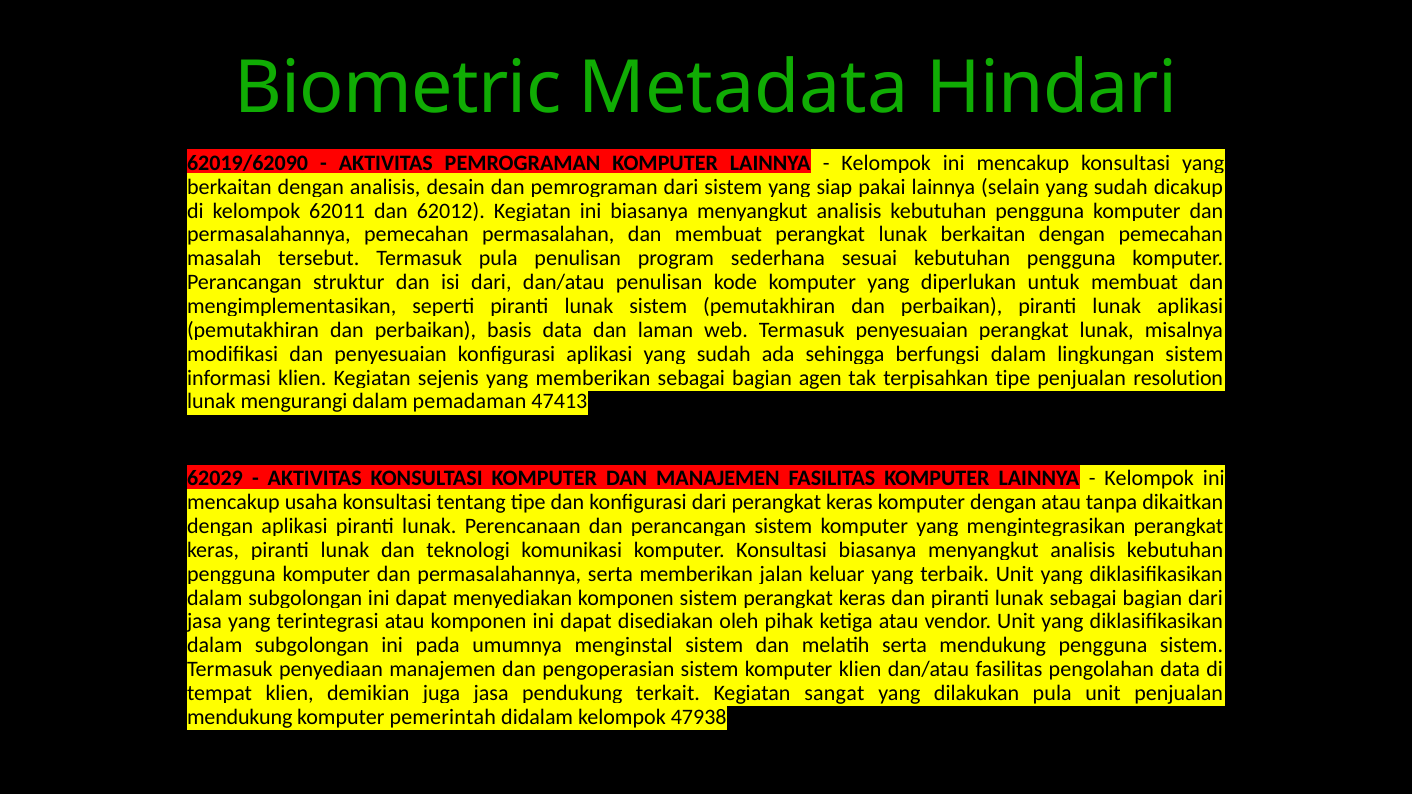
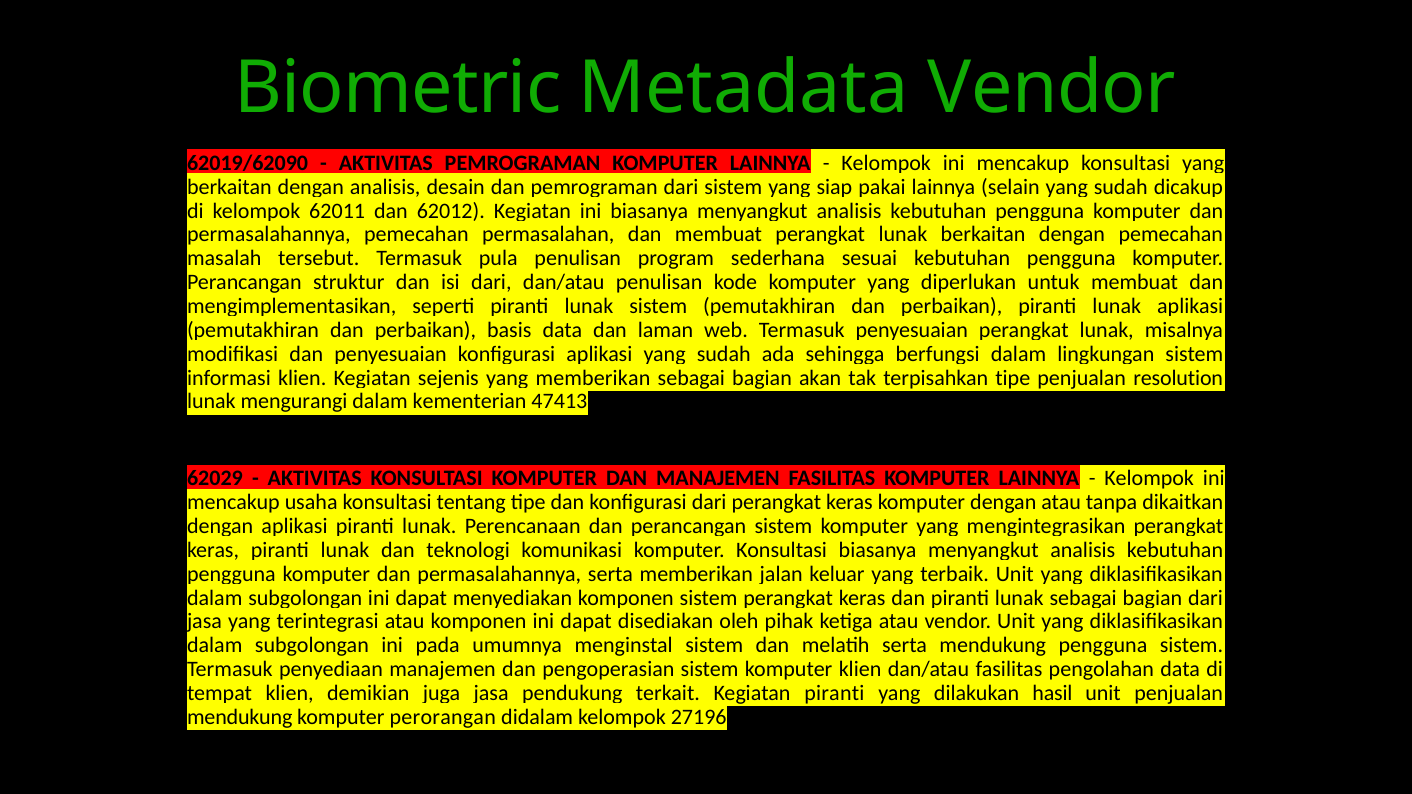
Metadata Hindari: Hindari -> Vendor
agen: agen -> akan
pemadaman: pemadaman -> kementerian
Kegiatan sangat: sangat -> piranti
dilakukan pula: pula -> hasil
pemerintah: pemerintah -> perorangan
47938: 47938 -> 27196
